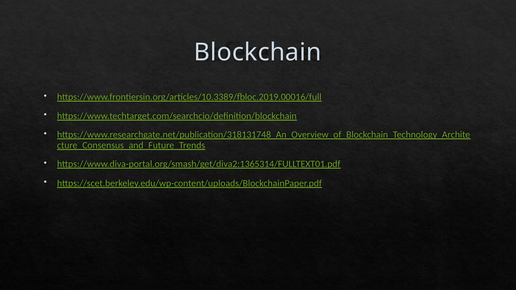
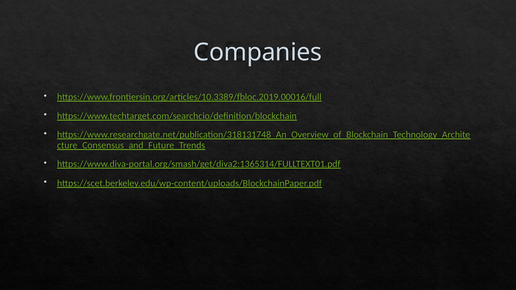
Blockchain: Blockchain -> Companies
